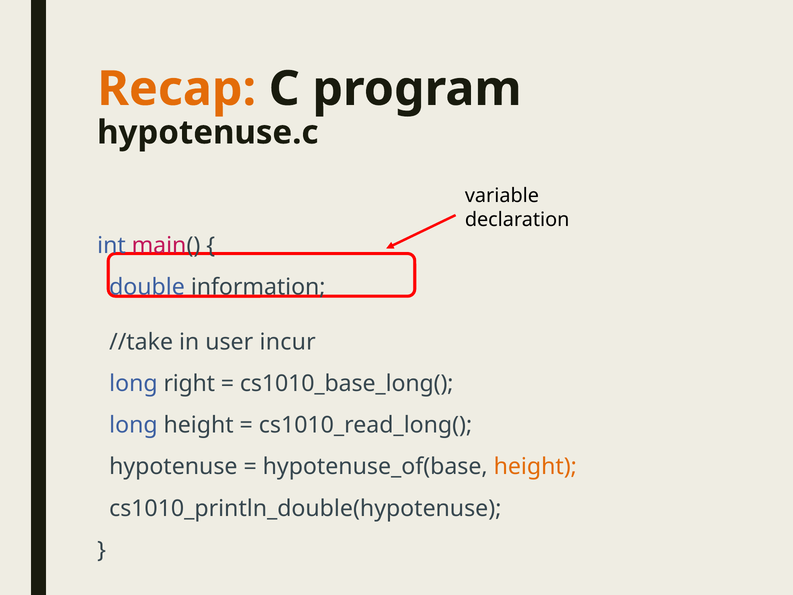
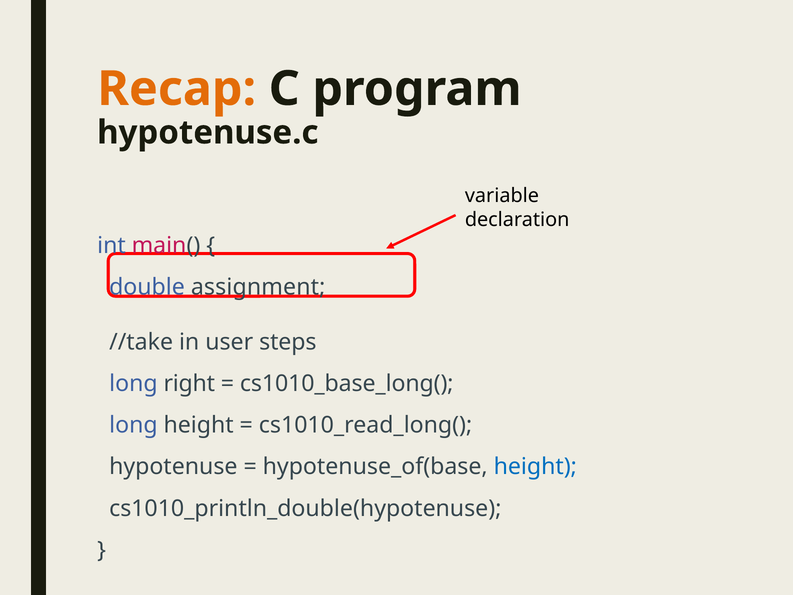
information: information -> assignment
incur: incur -> steps
height at (535, 467) colour: orange -> blue
